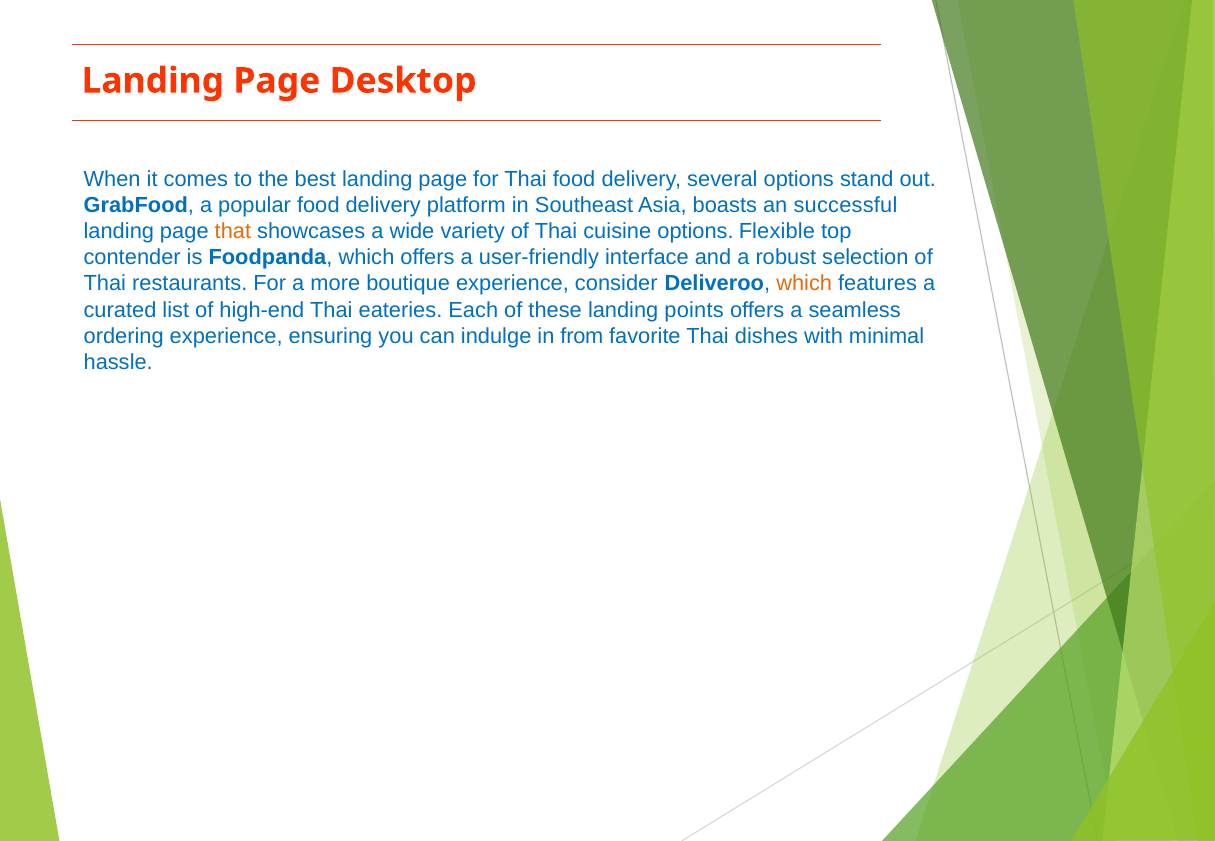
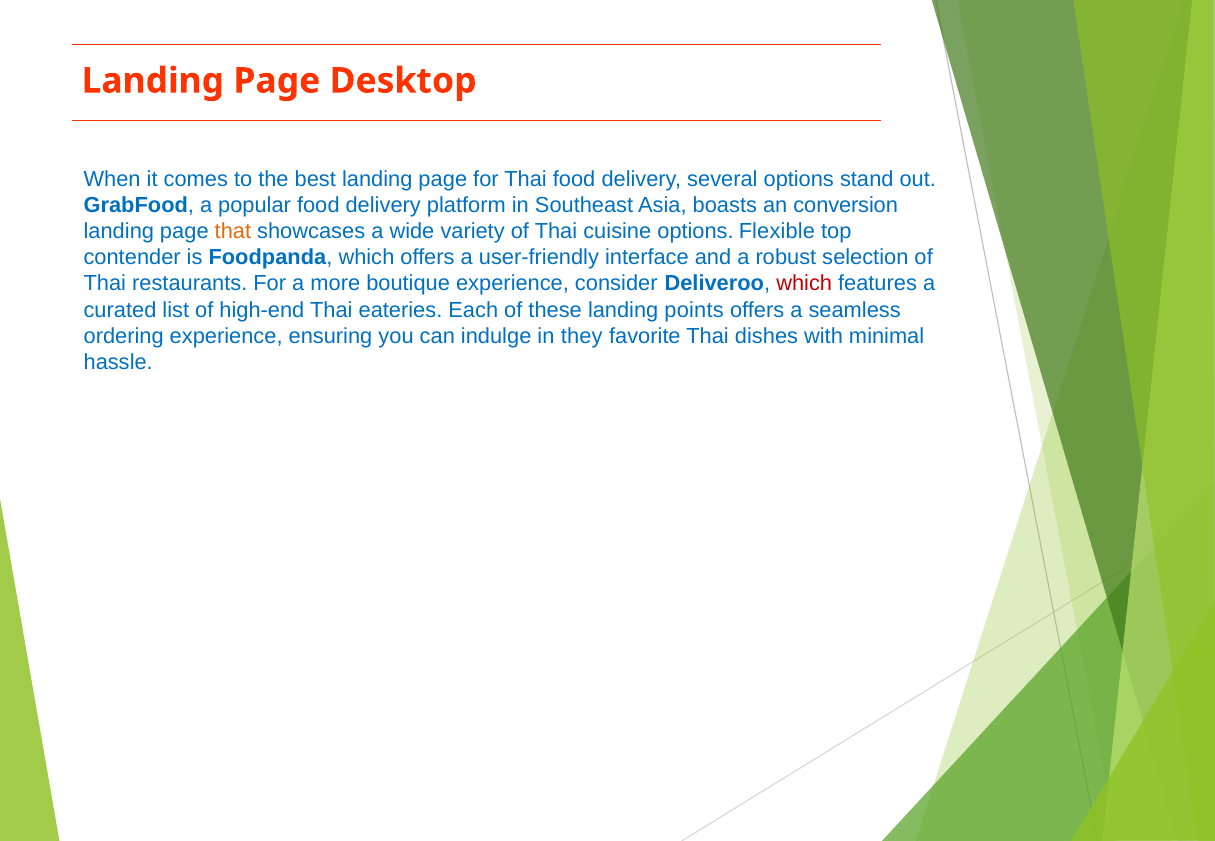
successful: successful -> conversion
which at (804, 284) colour: orange -> red
from: from -> they
